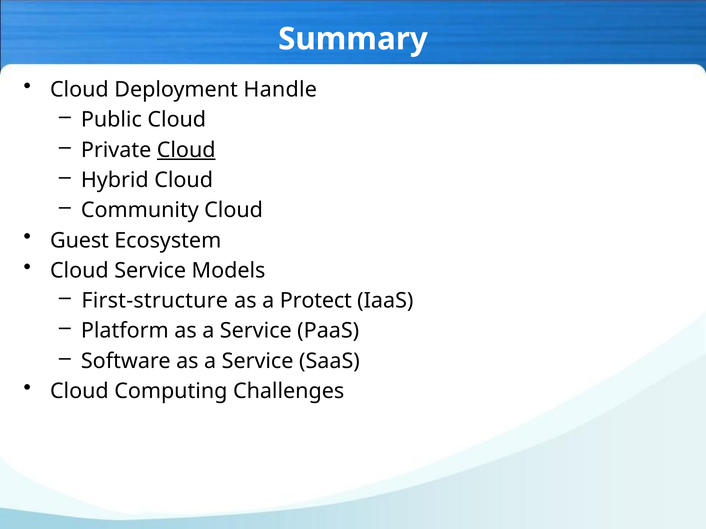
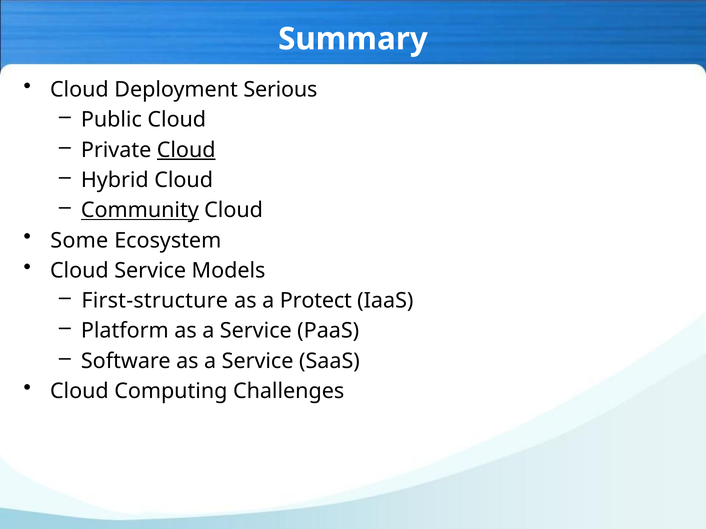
Handle: Handle -> Serious
Community underline: none -> present
Guest: Guest -> Some
